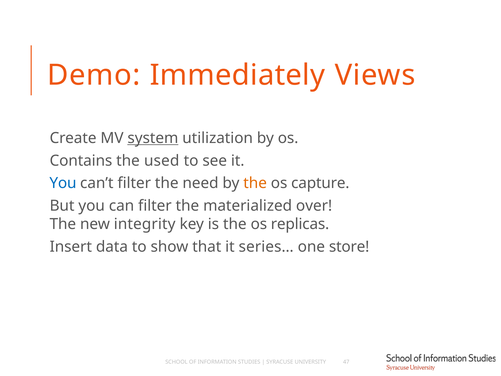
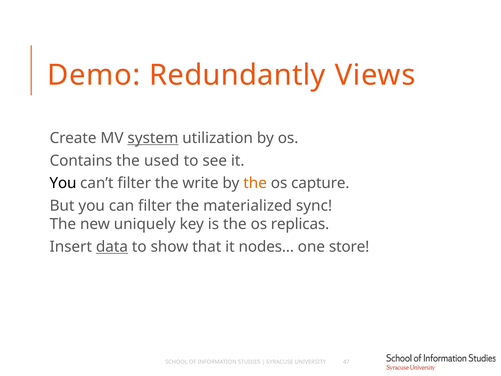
Immediately: Immediately -> Redundantly
You at (63, 183) colour: blue -> black
need: need -> write
over: over -> sync
integrity: integrity -> uniquely
data underline: none -> present
series…: series… -> nodes…
